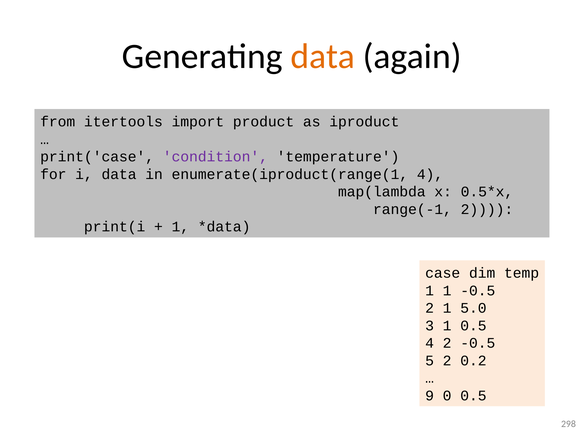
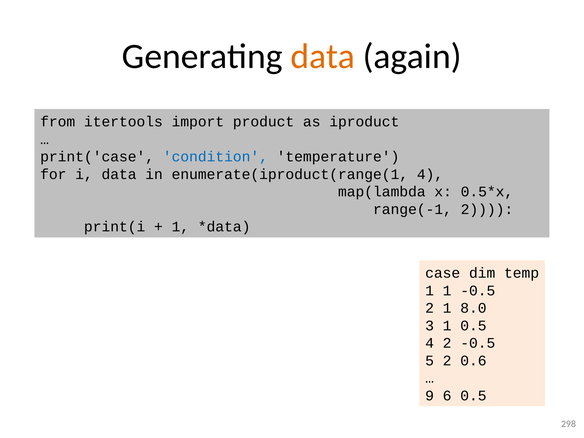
condition colour: purple -> blue
5.0: 5.0 -> 8.0
0.2: 0.2 -> 0.6
0: 0 -> 6
